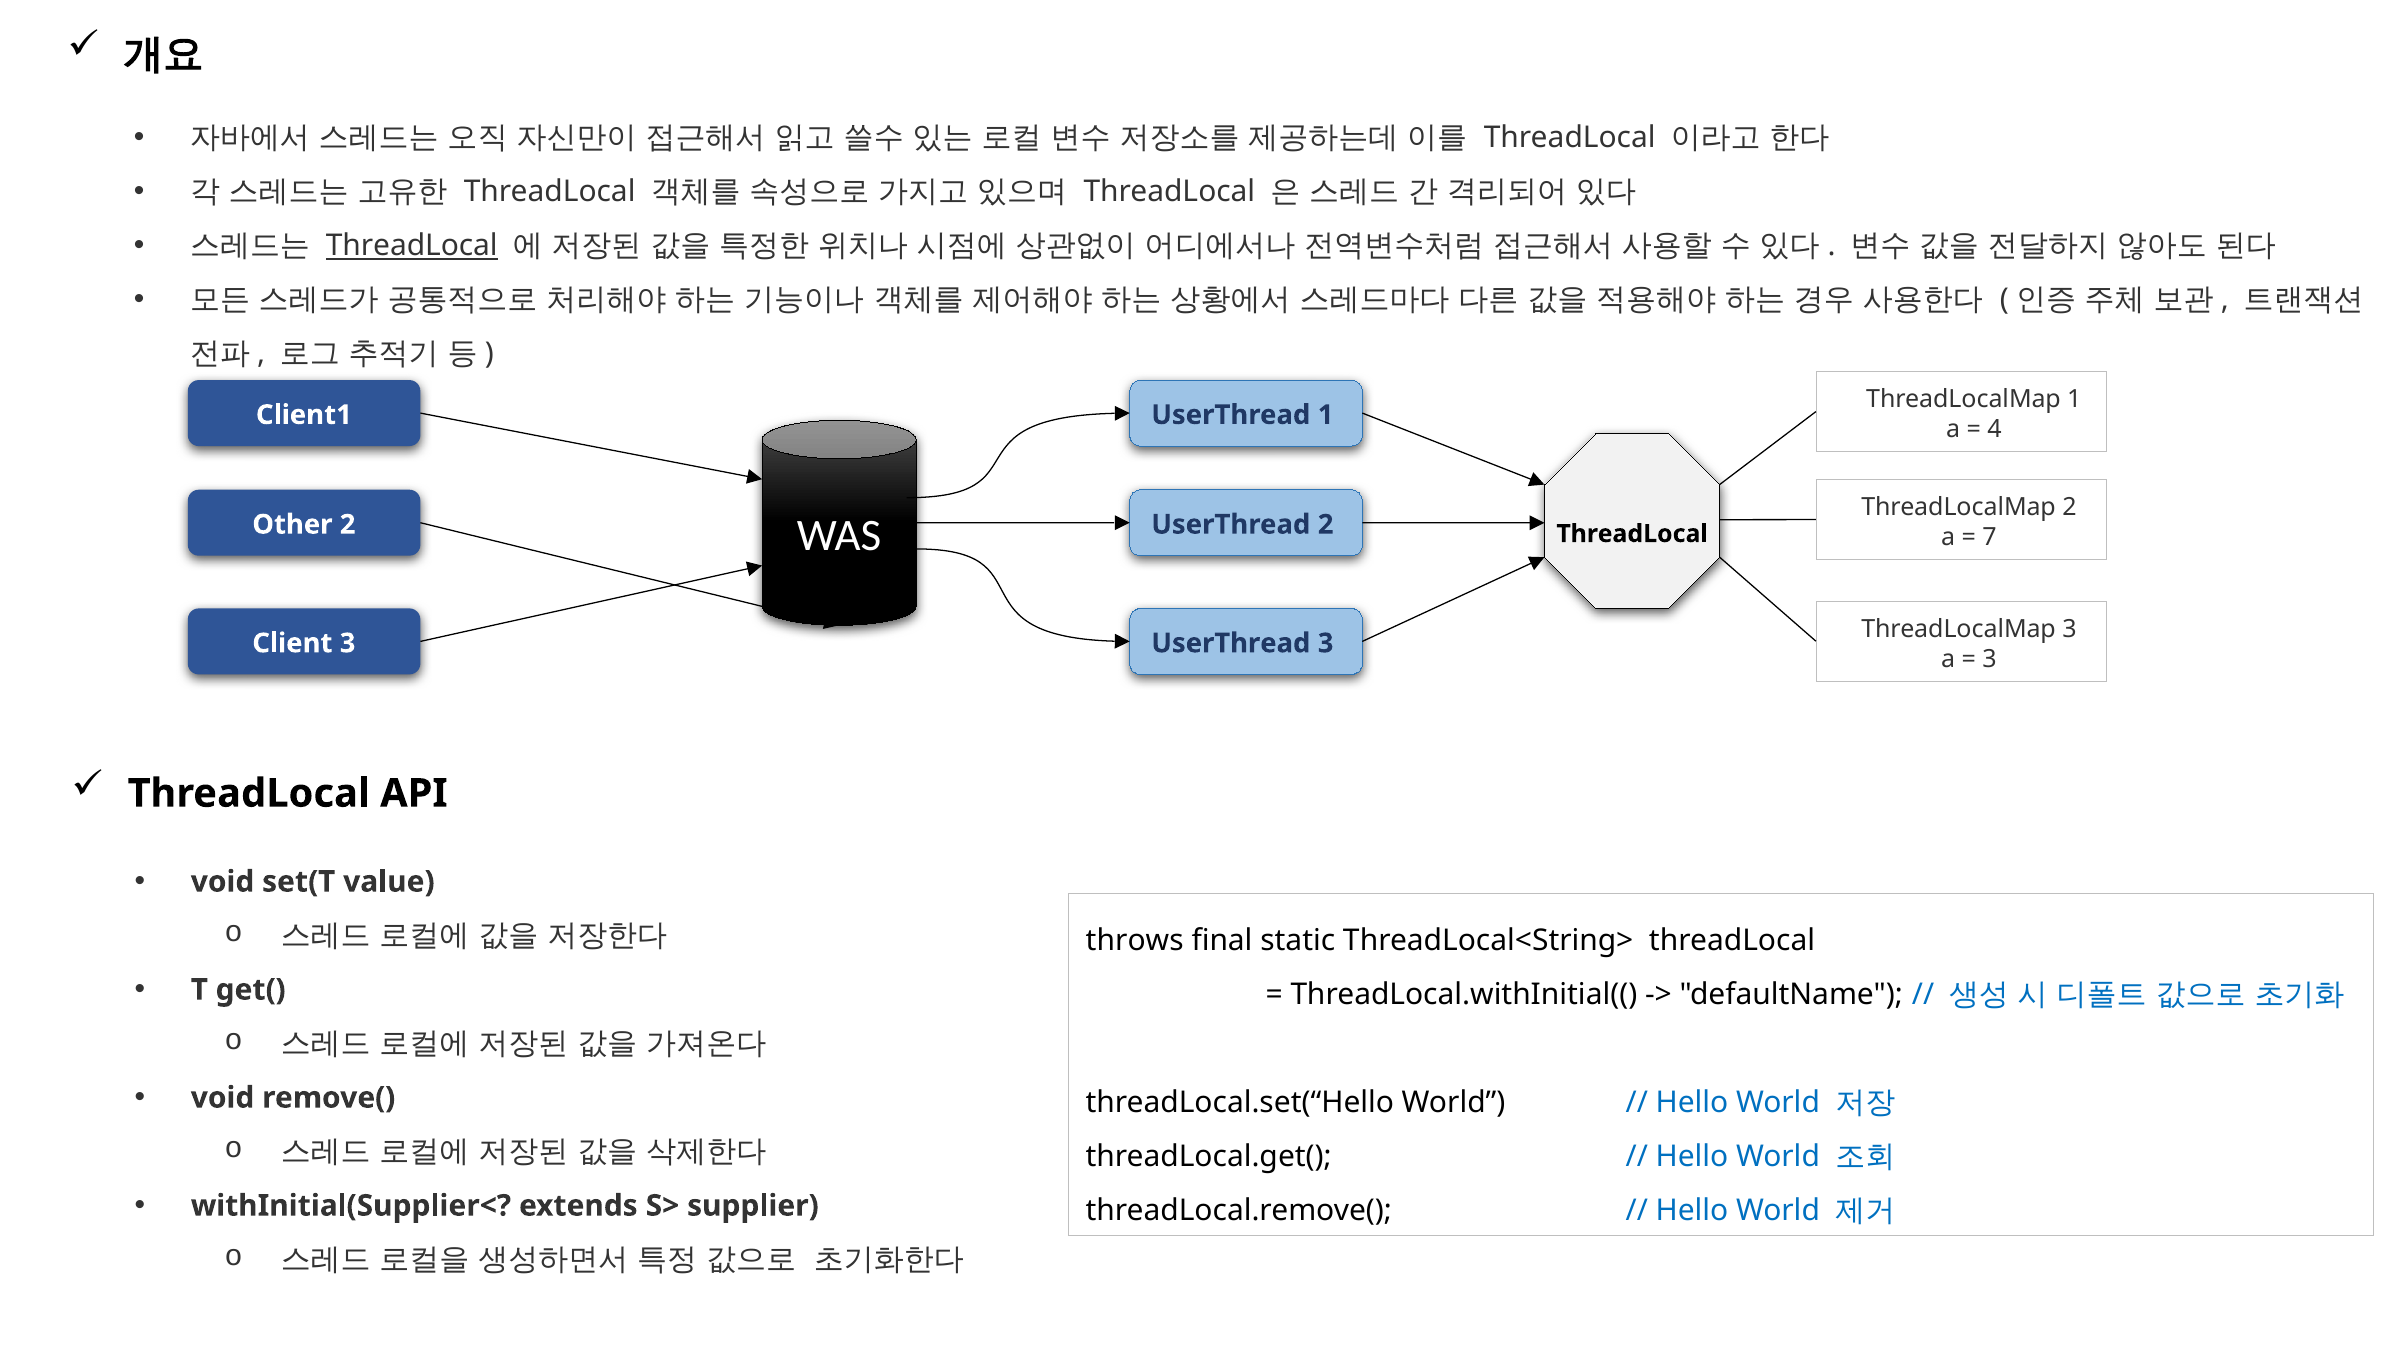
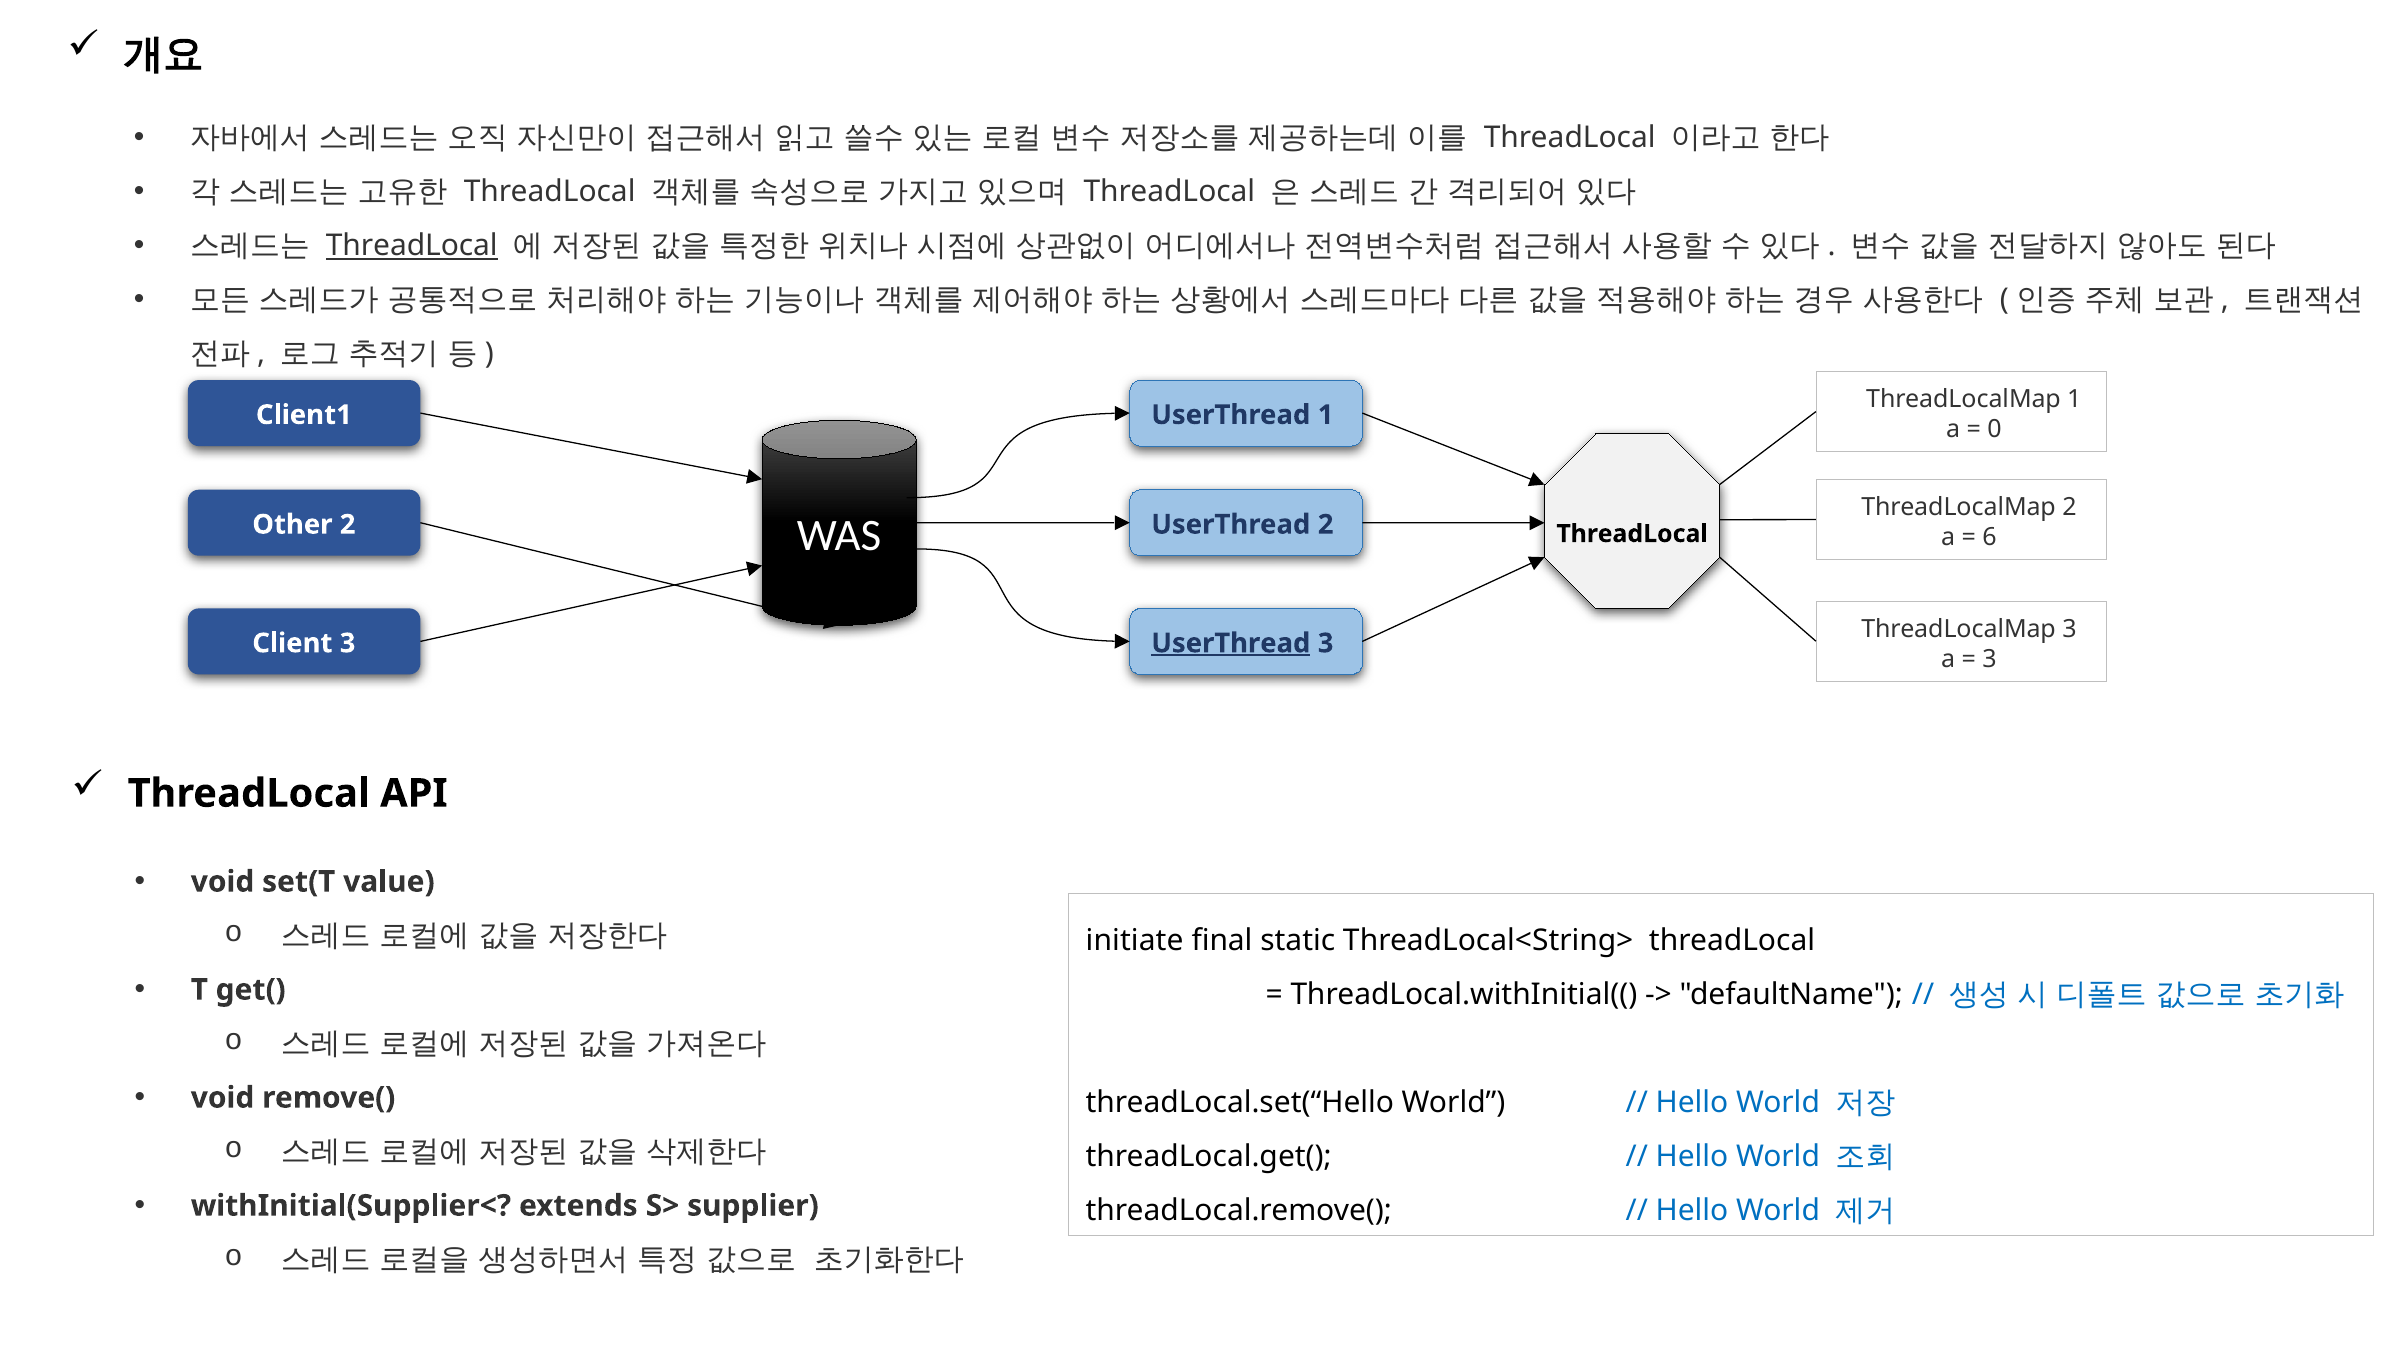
4: 4 -> 0
7: 7 -> 6
UserThread at (1231, 643) underline: none -> present
throws: throws -> initiate
